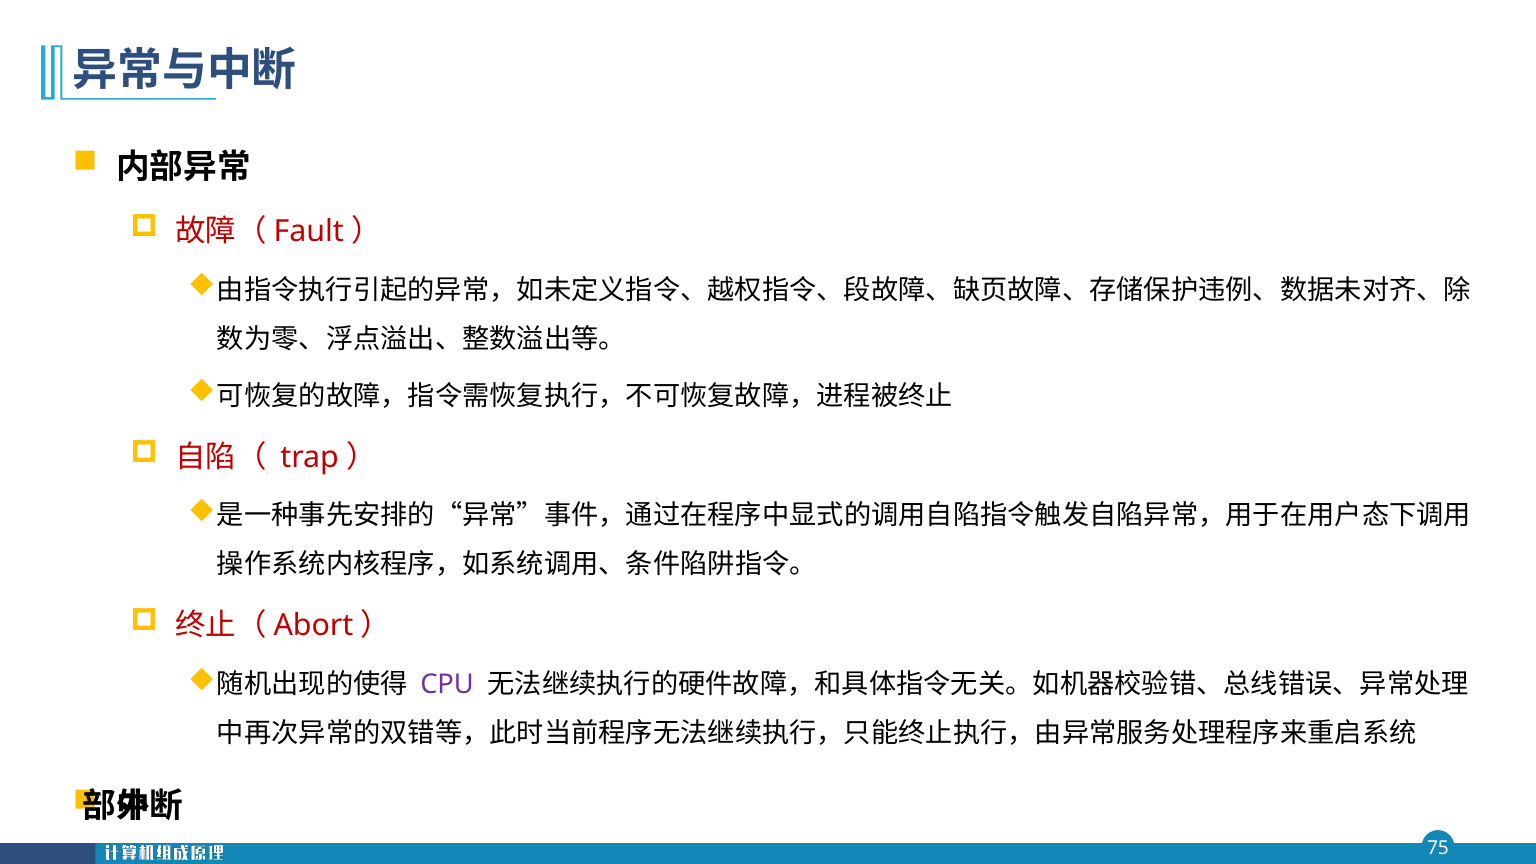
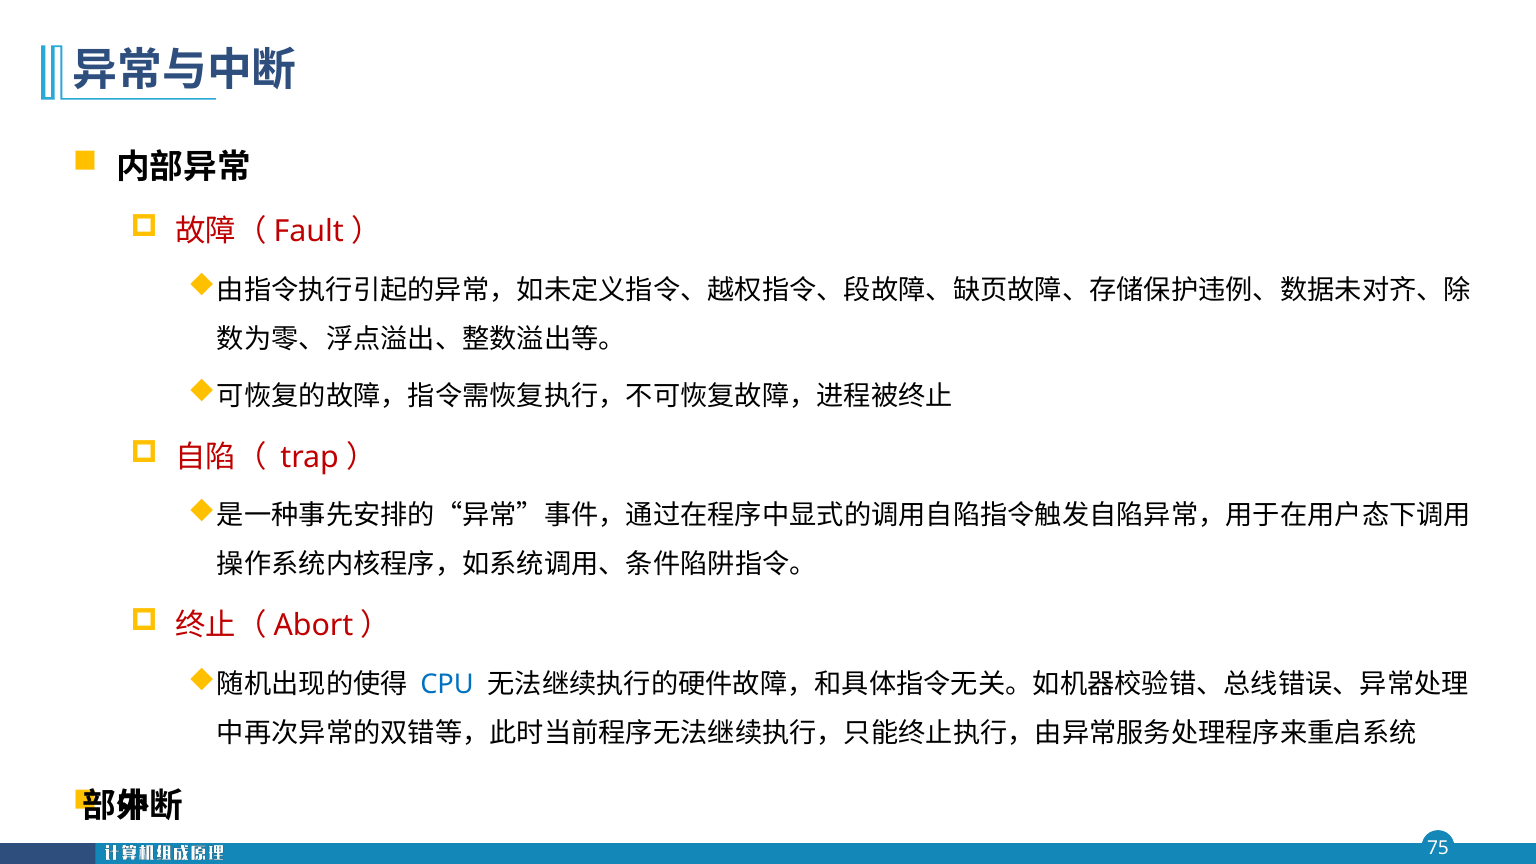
CPU colour: purple -> blue
